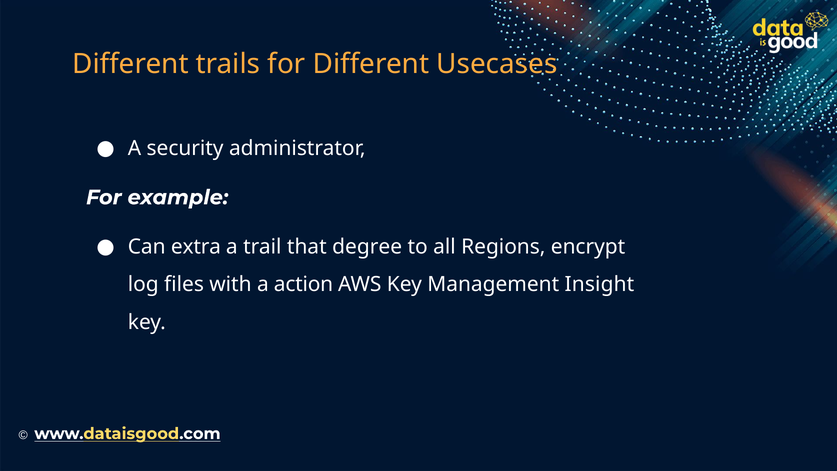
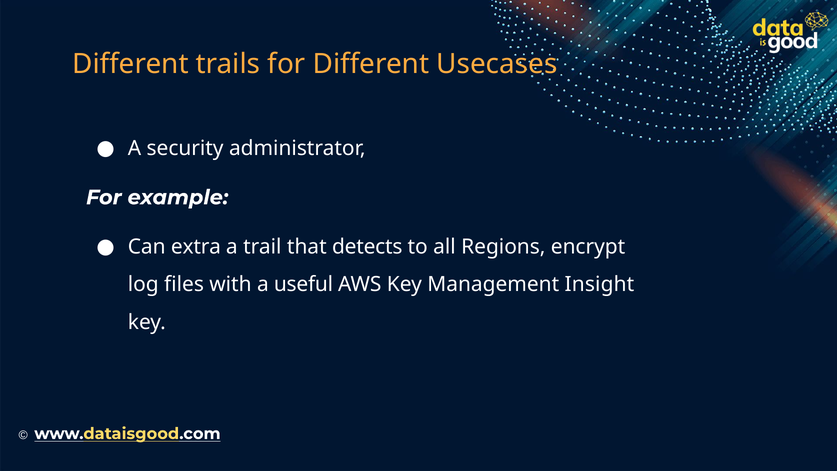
degree: degree -> detects
action: action -> useful
